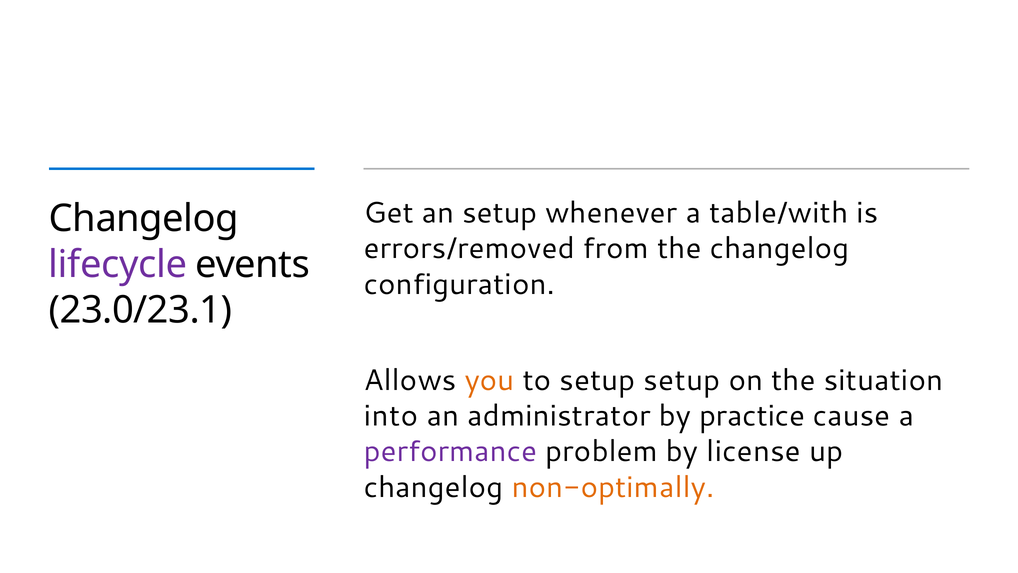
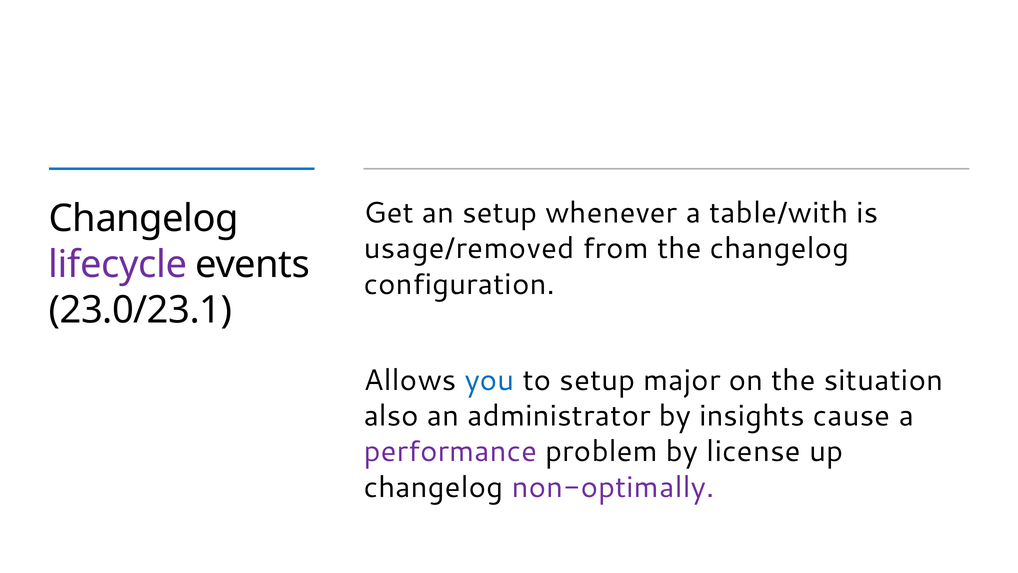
errors/removed: errors/removed -> usage/removed
you colour: orange -> blue
setup setup: setup -> major
into: into -> also
practice: practice -> insights
non-optimally colour: orange -> purple
